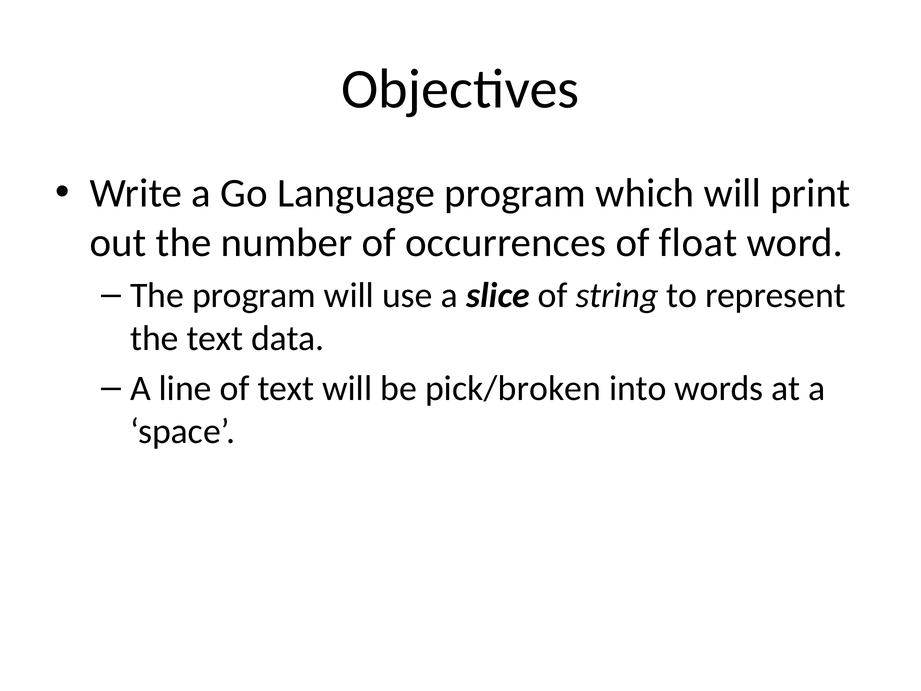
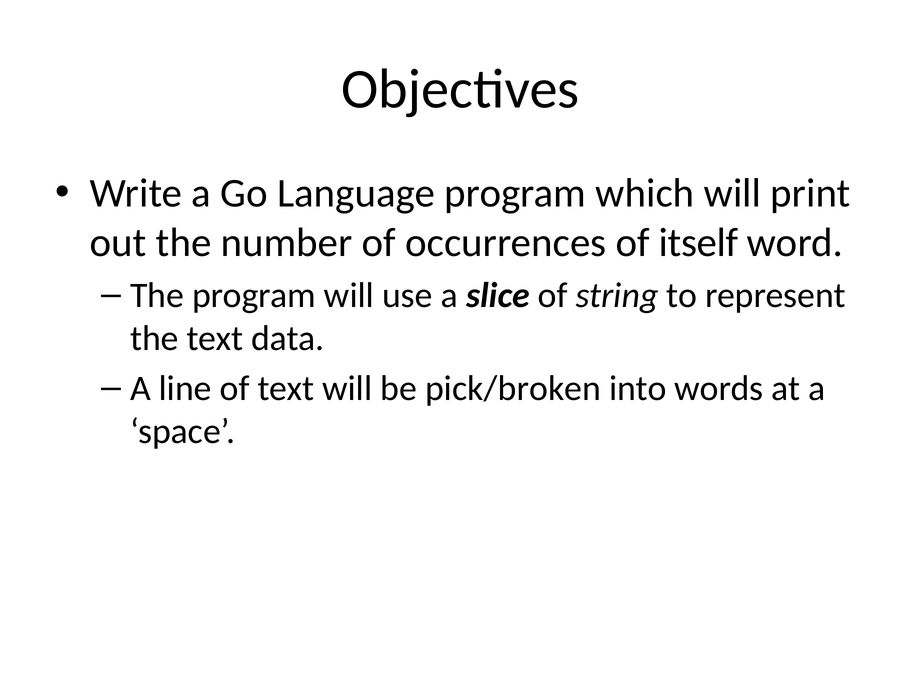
float: float -> itself
